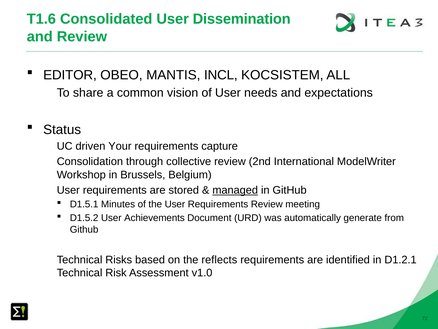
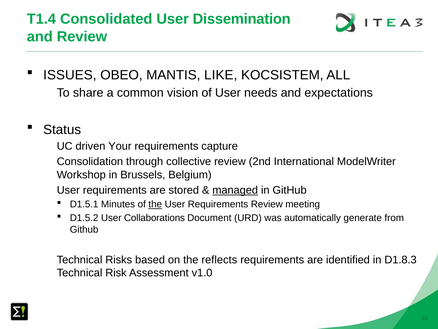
T1.6: T1.6 -> T1.4
EDITOR: EDITOR -> ISSUES
INCL: INCL -> LIKE
the at (155, 204) underline: none -> present
Achievements: Achievements -> Collaborations
D1.2.1: D1.2.1 -> D1.8.3
